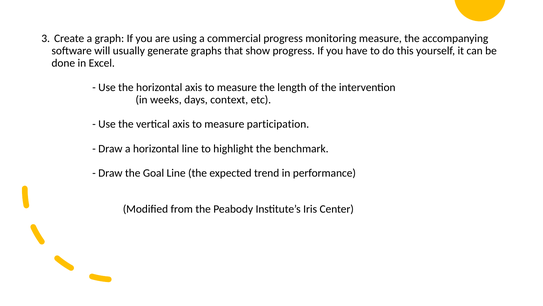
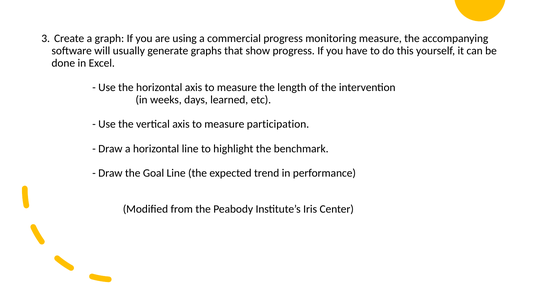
context: context -> learned
